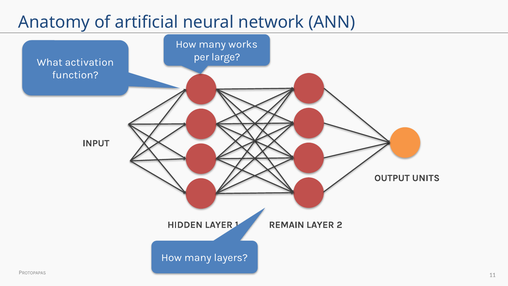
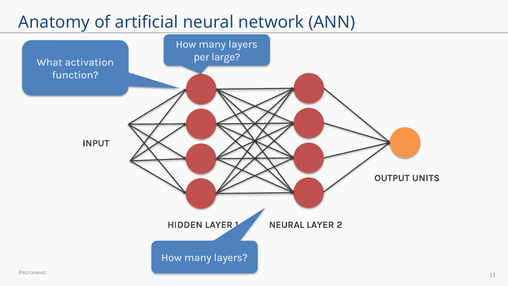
works at (243, 44): works -> layers
REMAIN at (287, 225): REMAIN -> NEURAL
